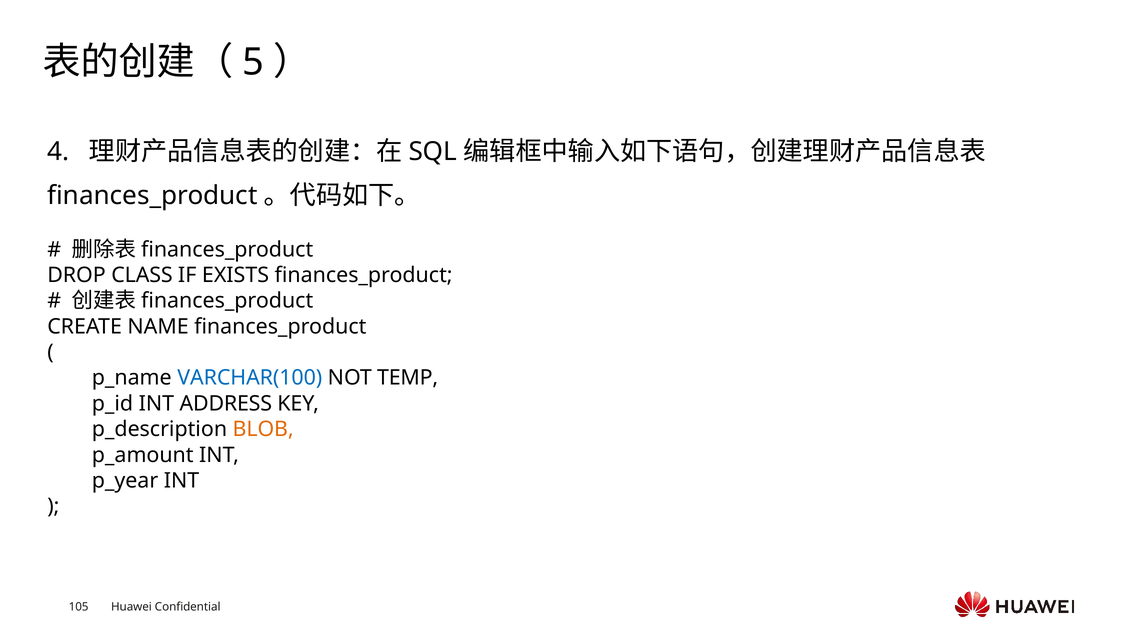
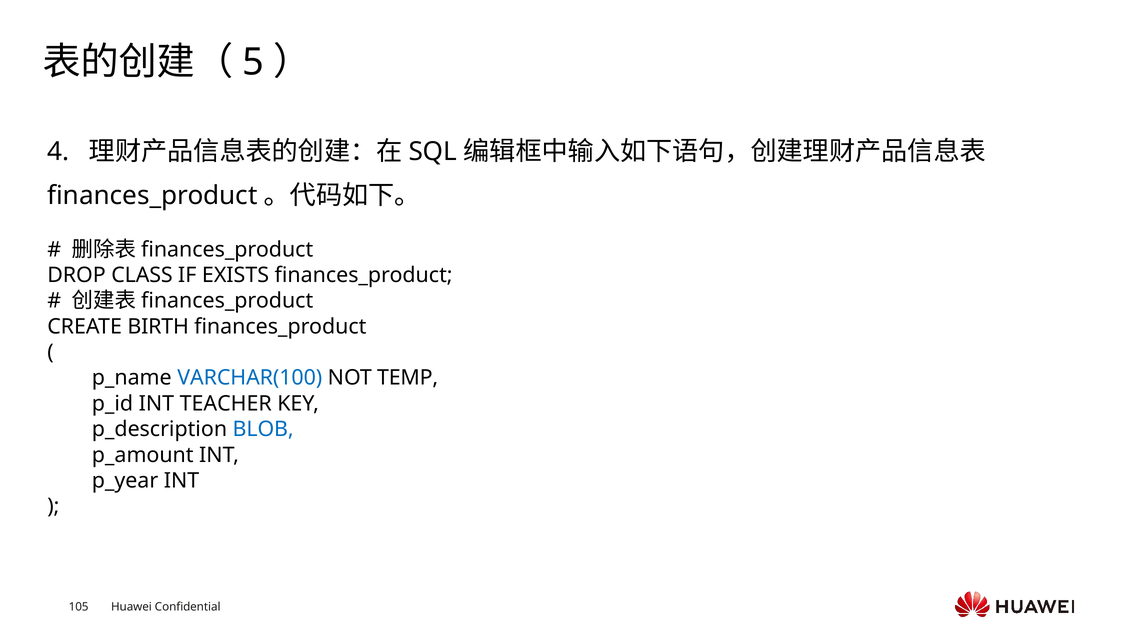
NAME: NAME -> BIRTH
ADDRESS: ADDRESS -> TEACHER
BLOB colour: orange -> blue
